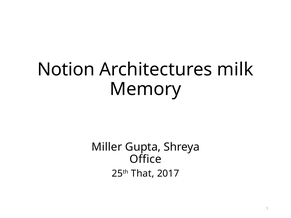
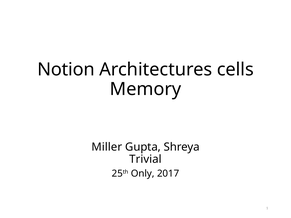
milk: milk -> cells
Office: Office -> Trivial
That: That -> Only
